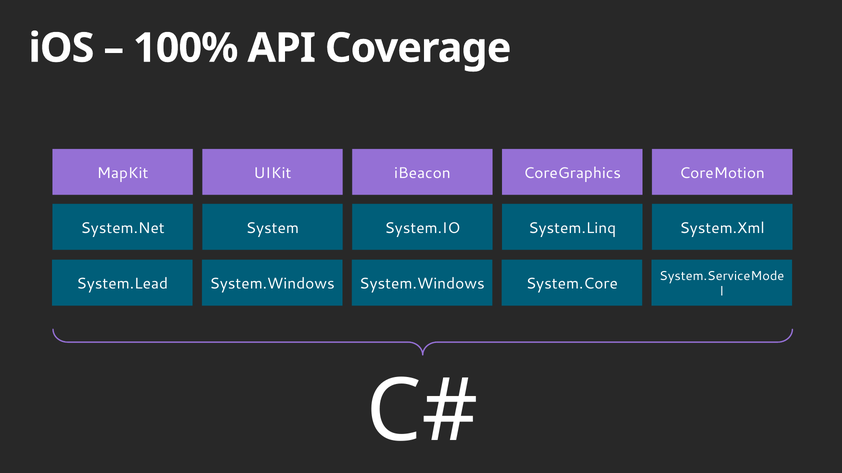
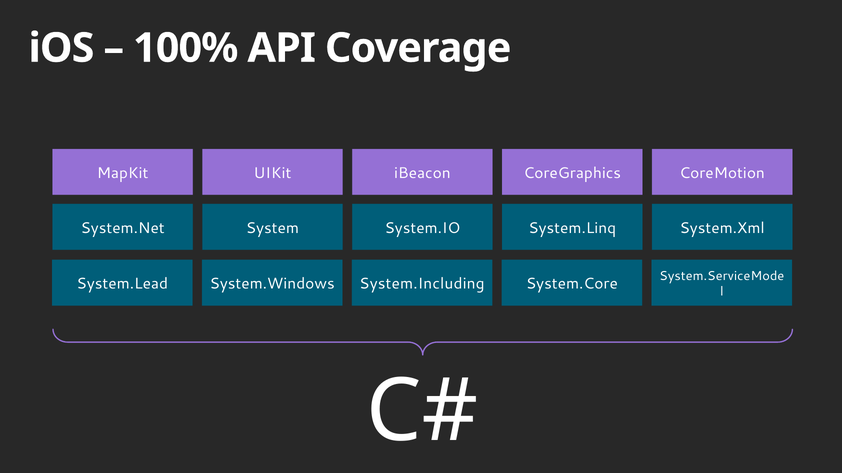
System.Windows System.Windows: System.Windows -> System.Including
